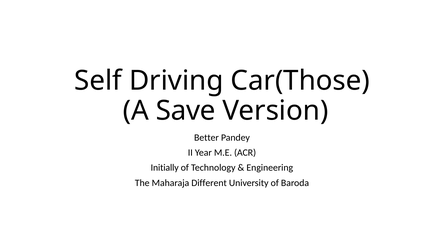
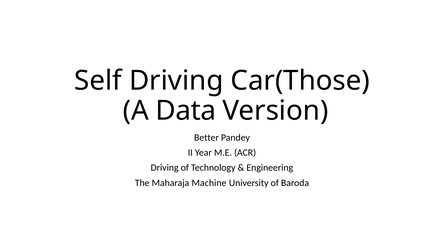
Save: Save -> Data
Initially at (165, 168): Initially -> Driving
Different: Different -> Machine
